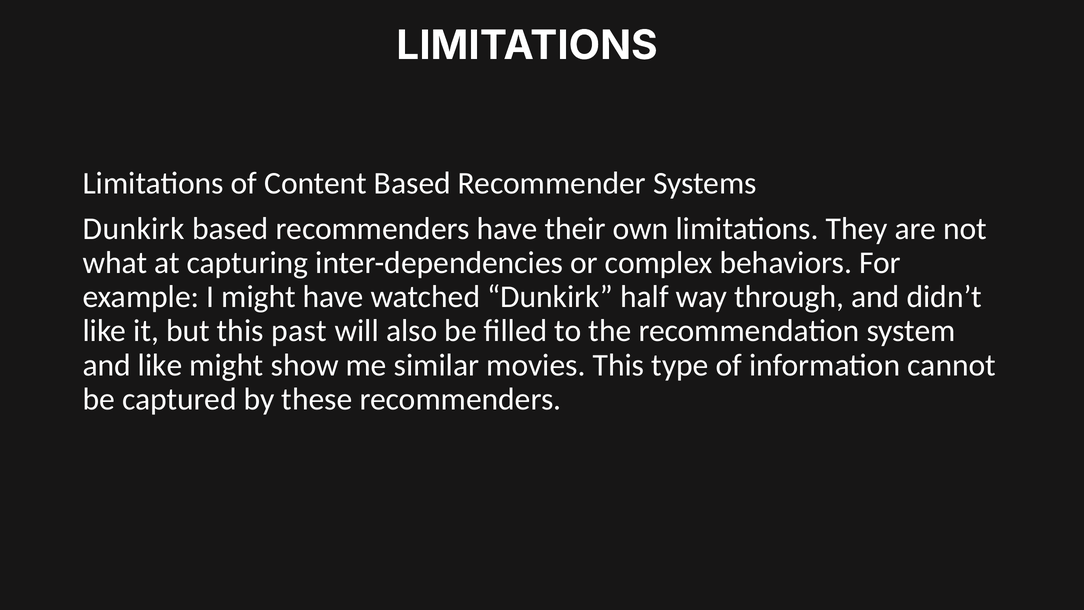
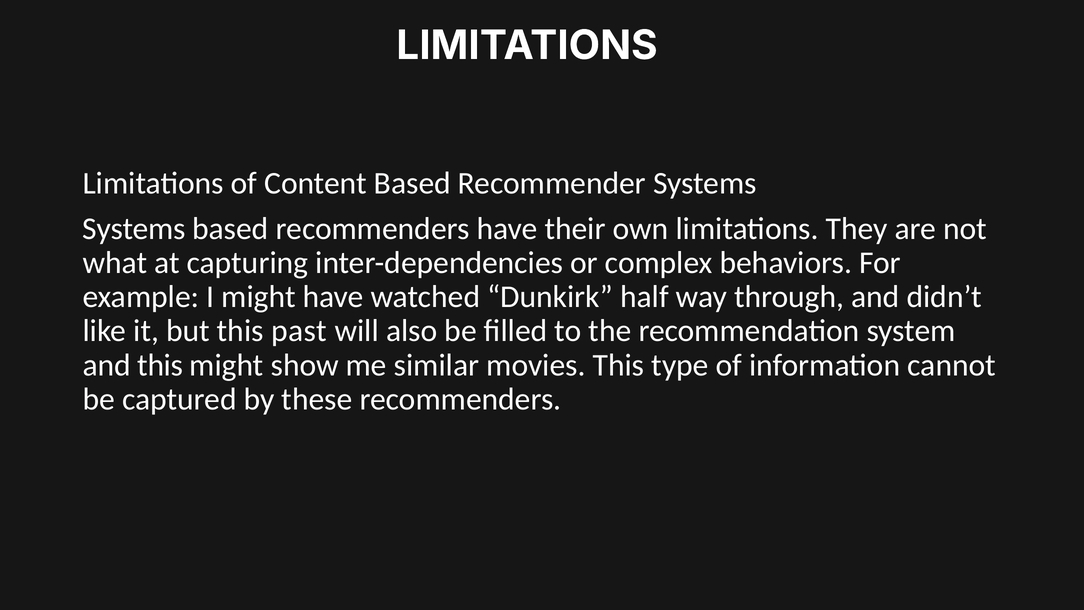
Dunkirk at (134, 229): Dunkirk -> Systems
and like: like -> this
